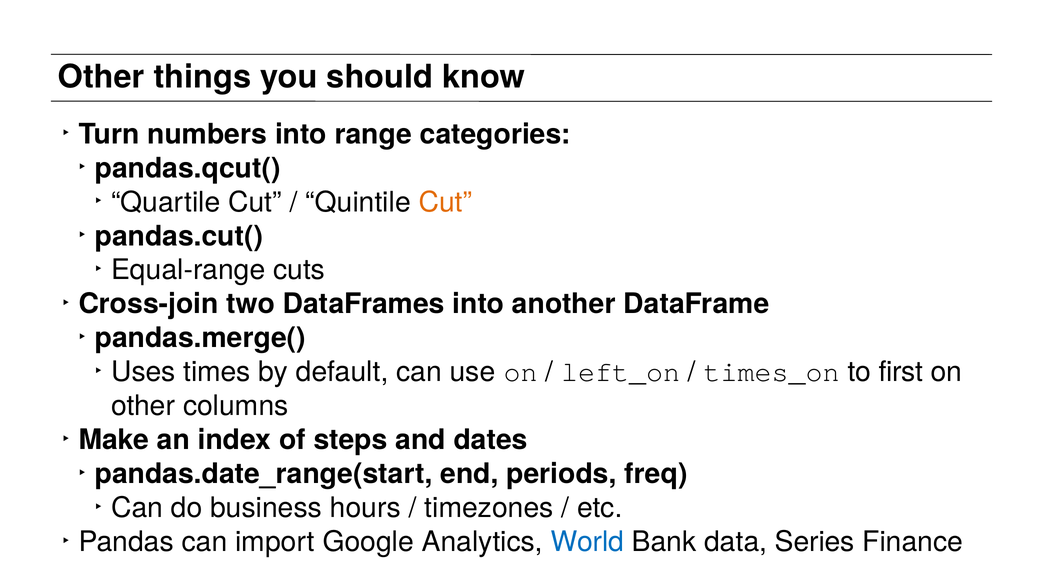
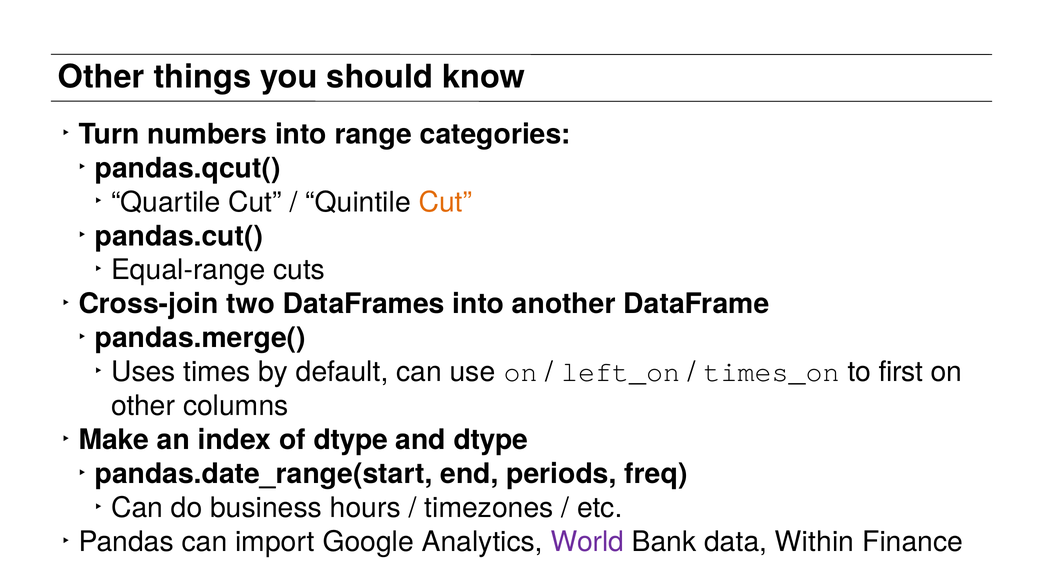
of steps: steps -> dtype
and dates: dates -> dtype
World colour: blue -> purple
Series: Series -> Within
